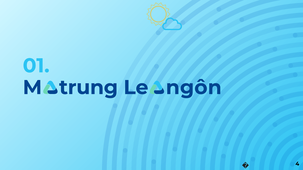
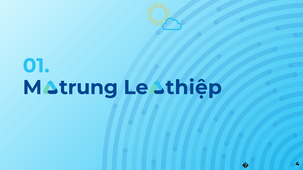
ngôn: ngôn -> thiệp
